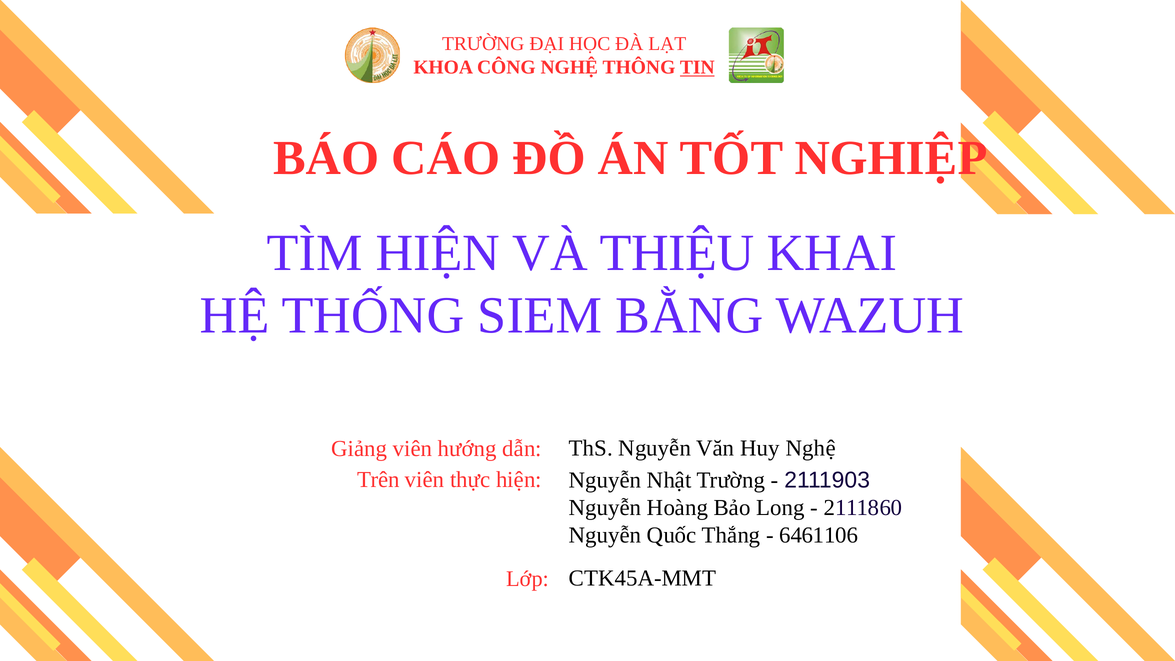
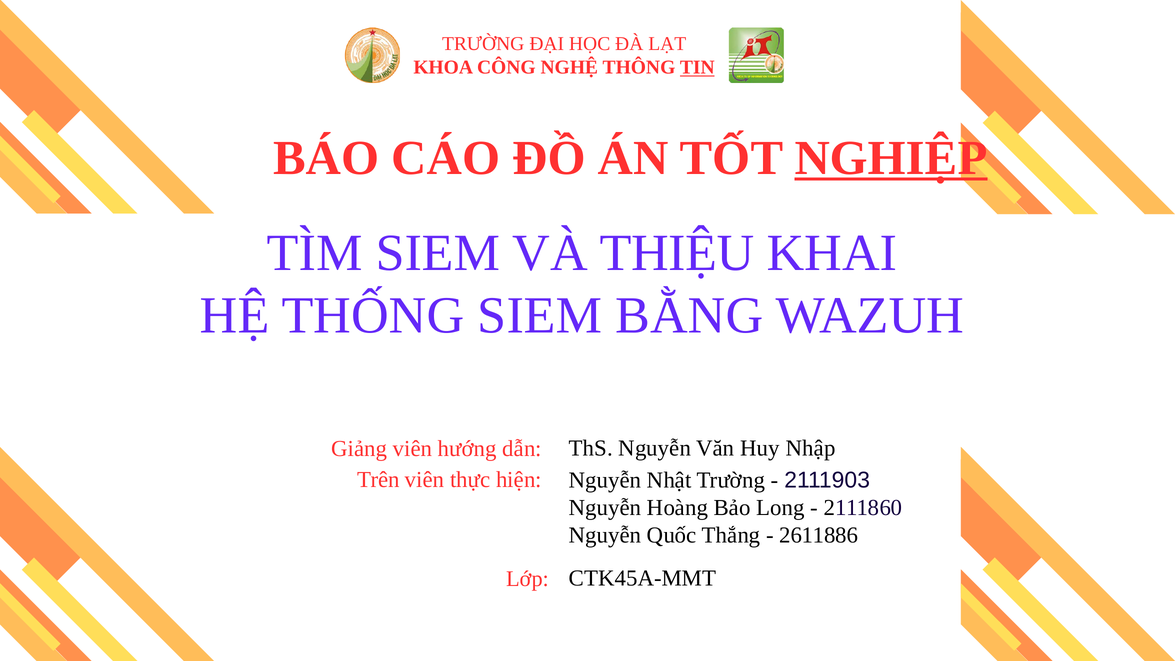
NGHIỆP underline: none -> present
TÌM HIỆN: HIỆN -> SIEM
Huy Nghệ: Nghệ -> Nhập
6461106: 6461106 -> 2611886
